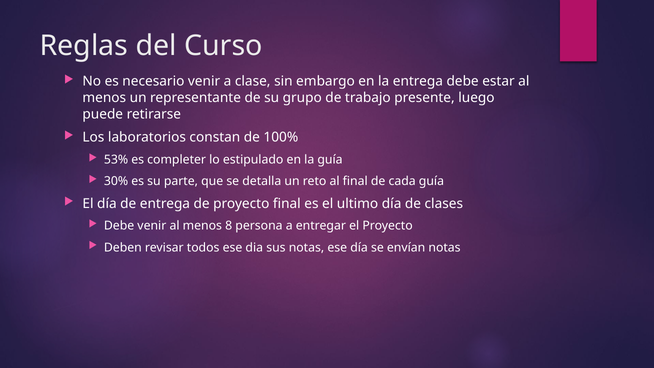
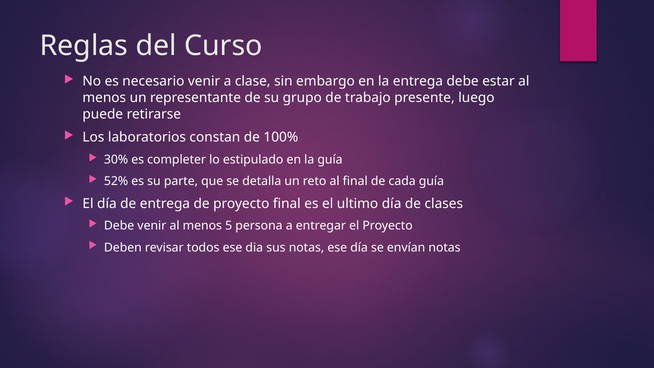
53%: 53% -> 30%
30%: 30% -> 52%
8: 8 -> 5
